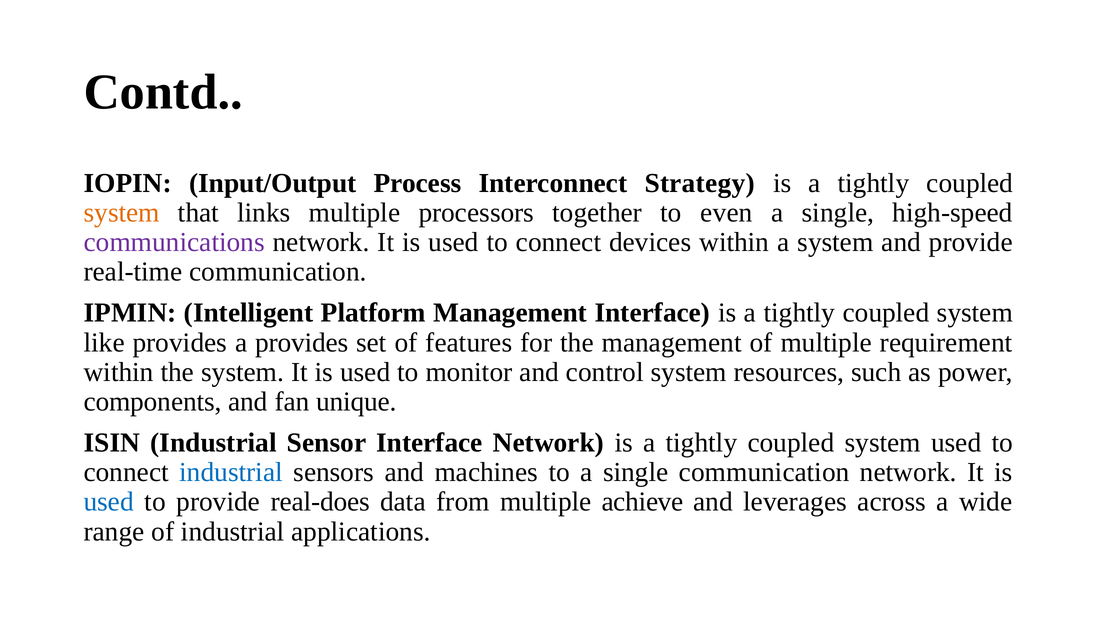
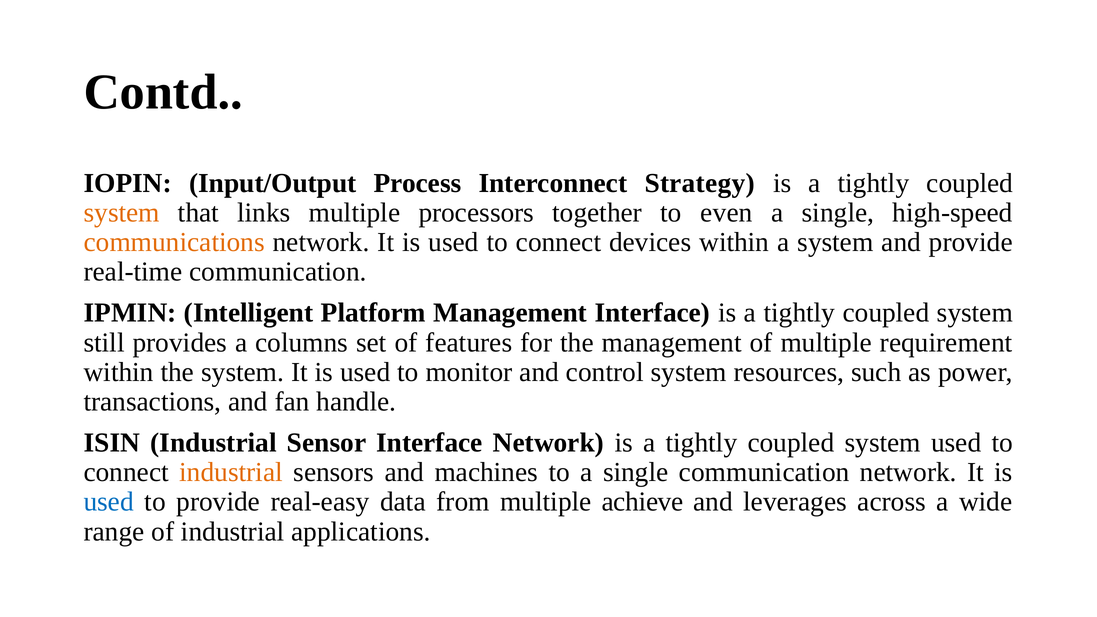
communications colour: purple -> orange
like: like -> still
a provides: provides -> columns
components: components -> transactions
unique: unique -> handle
industrial at (231, 472) colour: blue -> orange
real-does: real-does -> real-easy
